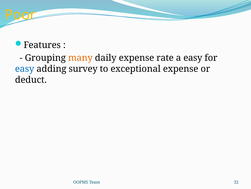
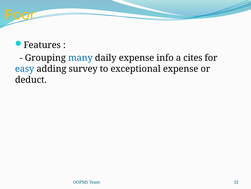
many colour: orange -> blue
rate: rate -> info
a easy: easy -> cites
